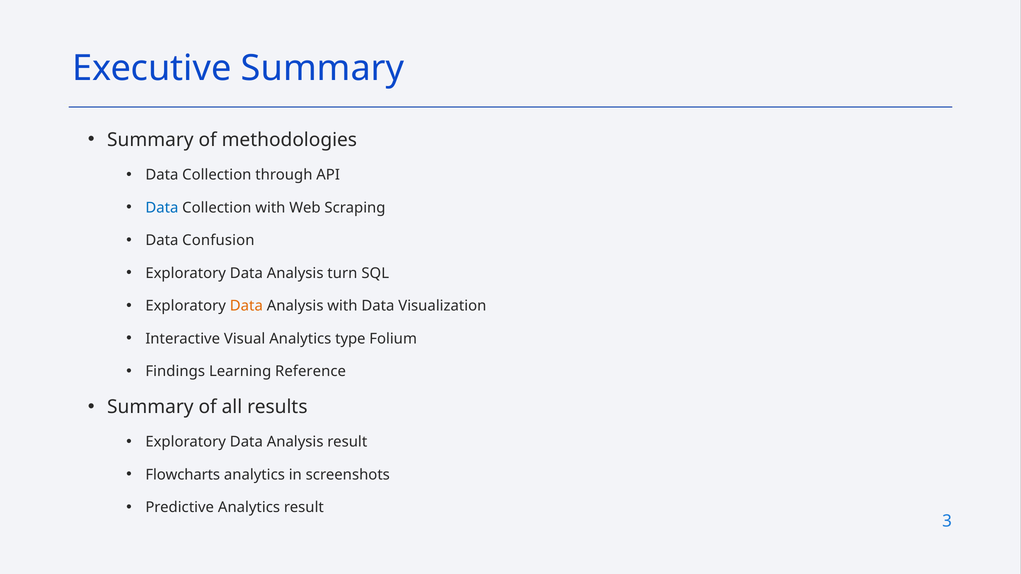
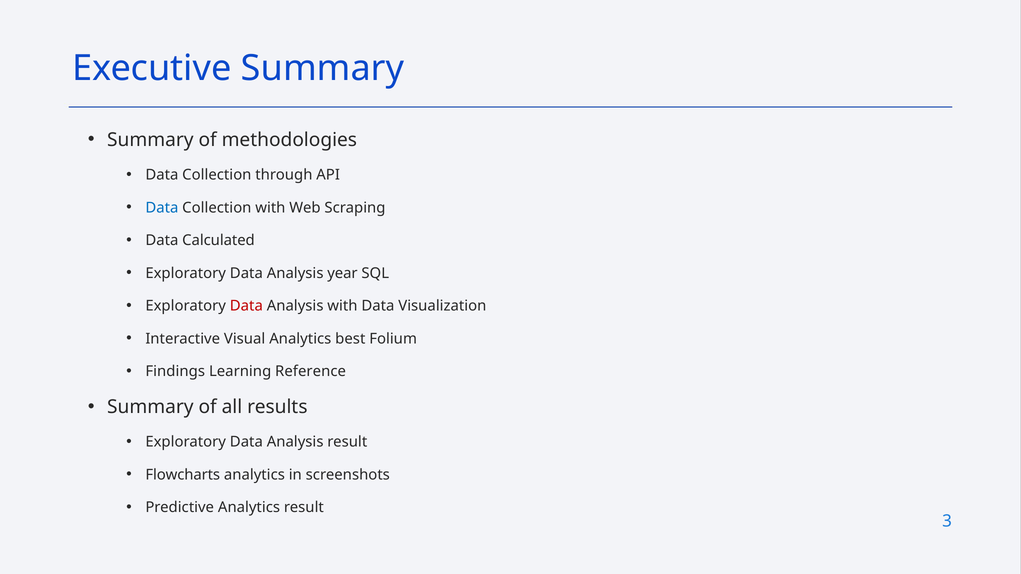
Confusion: Confusion -> Calculated
turn: turn -> year
Data at (246, 306) colour: orange -> red
type: type -> best
